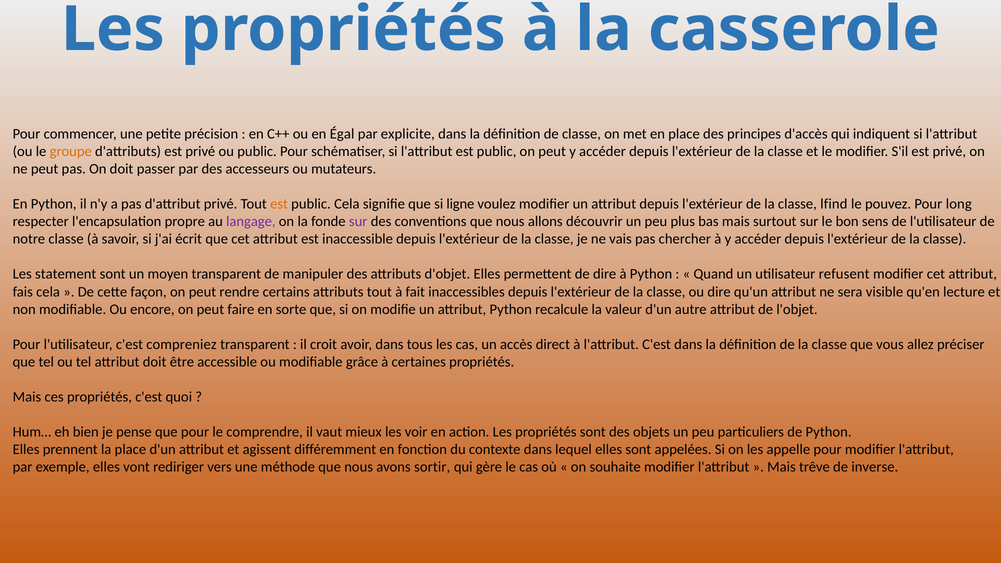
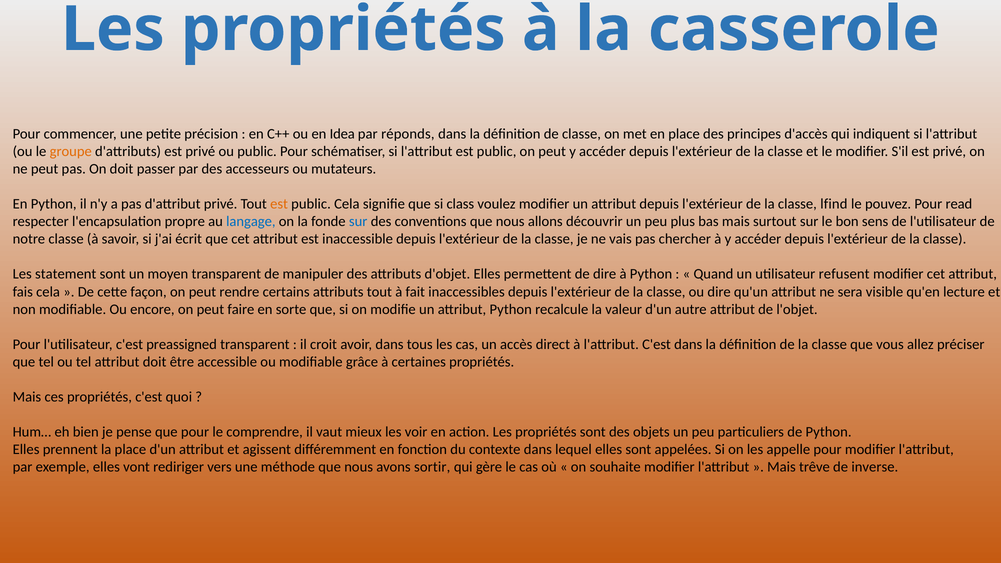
Égal: Égal -> Idea
explicite: explicite -> réponds
ligne: ligne -> class
long: long -> read
langage colour: purple -> blue
sur at (358, 222) colour: purple -> blue
compreniez: compreniez -> preassigned
